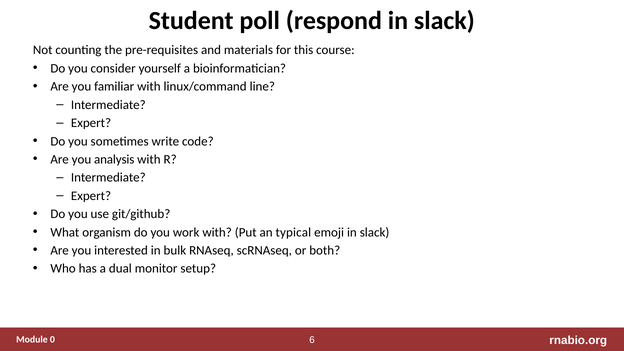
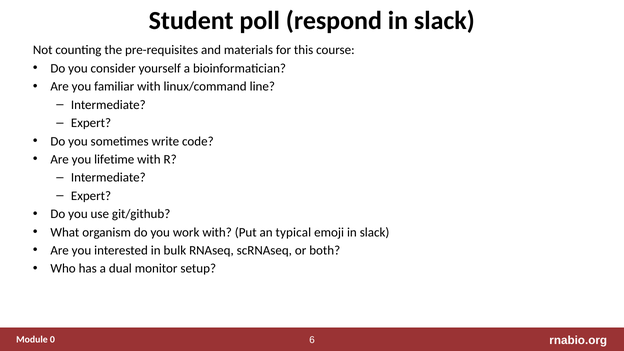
analysis: analysis -> lifetime
